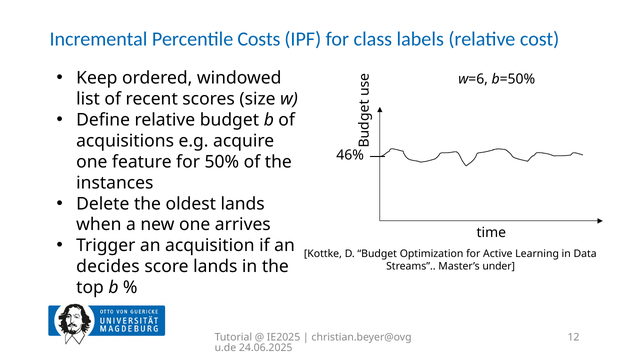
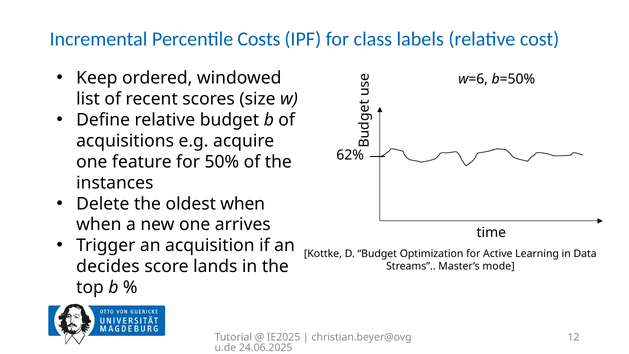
46%: 46% -> 62%
oldest lands: lands -> when
under: under -> mode
